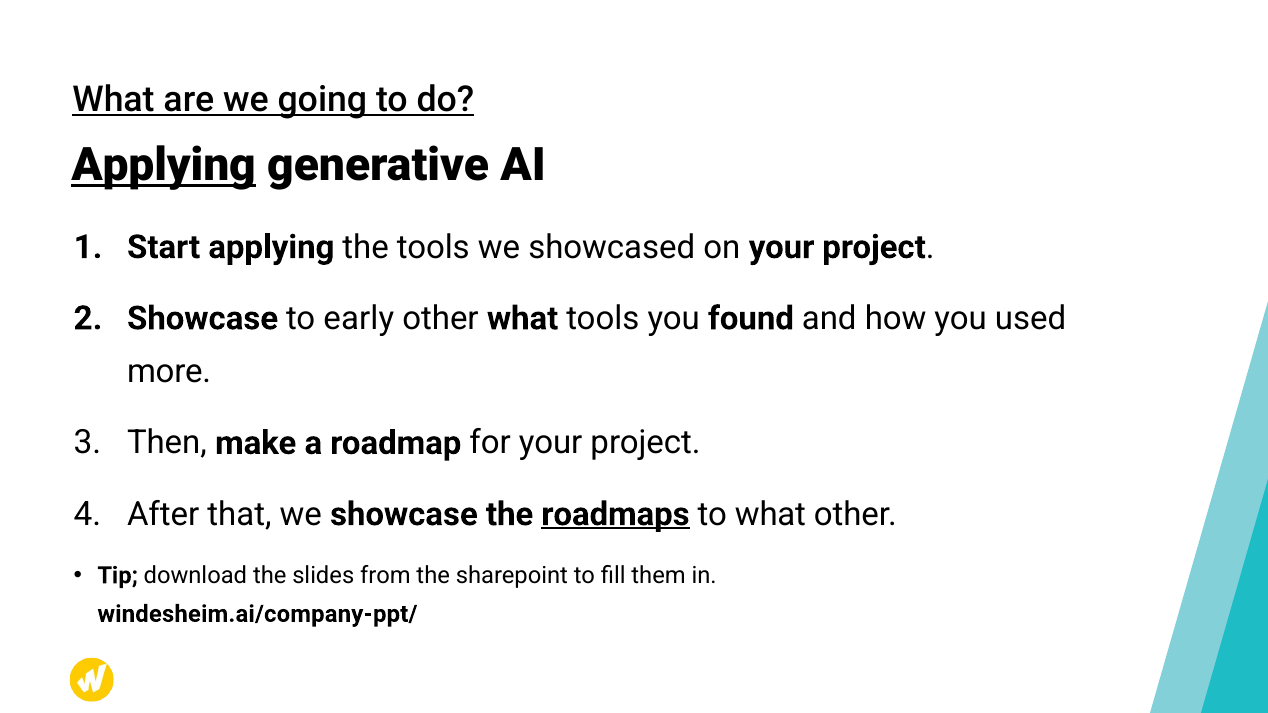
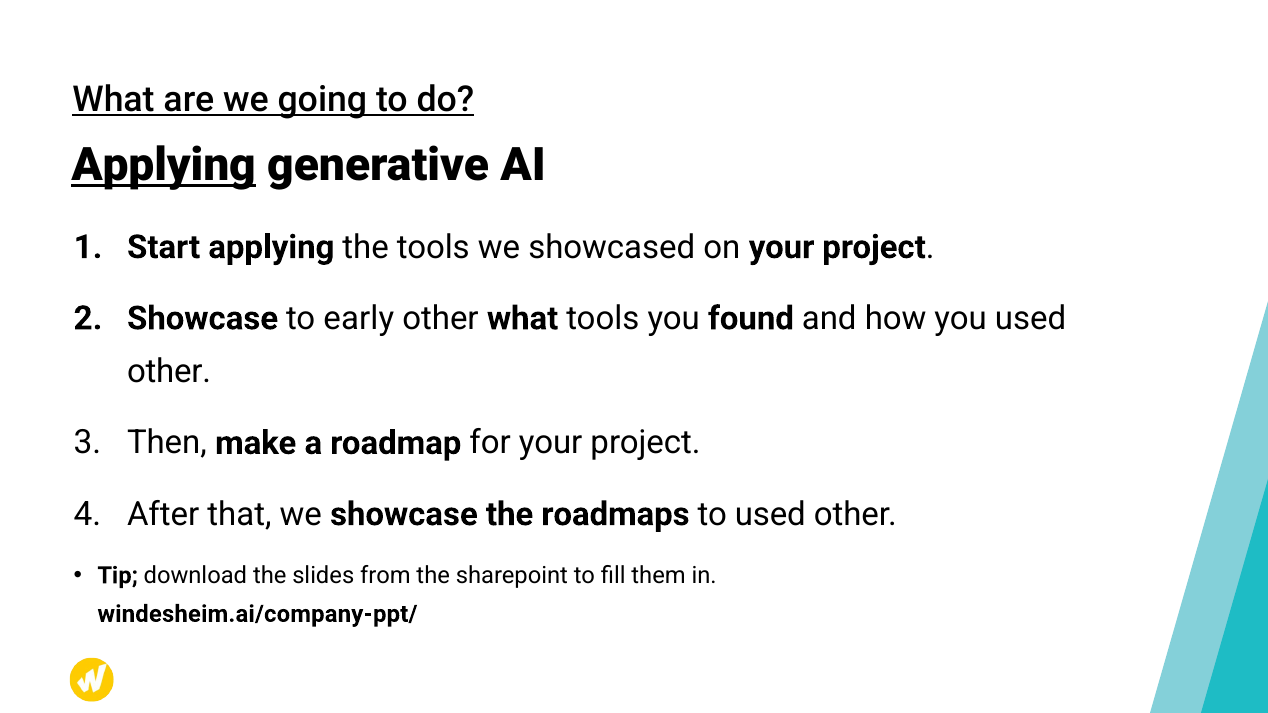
more at (169, 372): more -> other
roadmaps underline: present -> none
to what: what -> used
